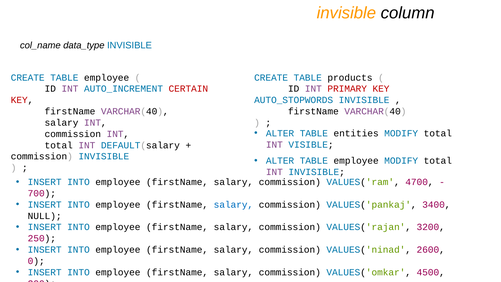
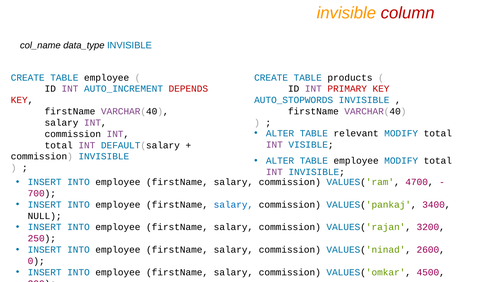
column colour: black -> red
CERTAIN: CERTAIN -> DEPENDS
entities: entities -> relevant
